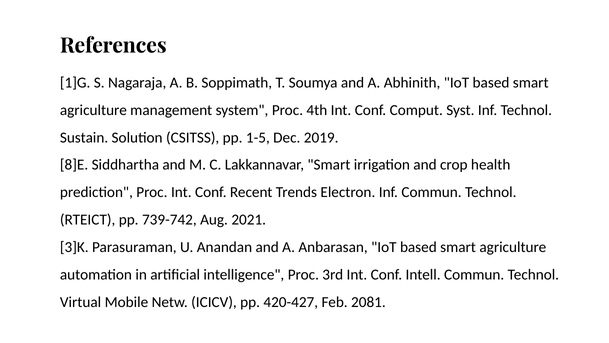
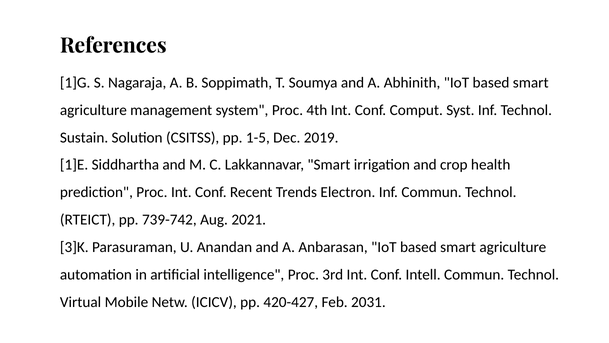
8]E: 8]E -> 1]E
2081: 2081 -> 2031
